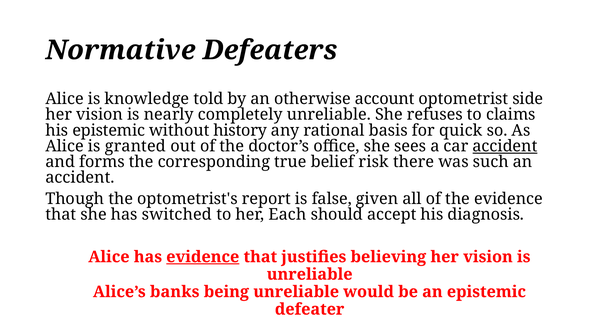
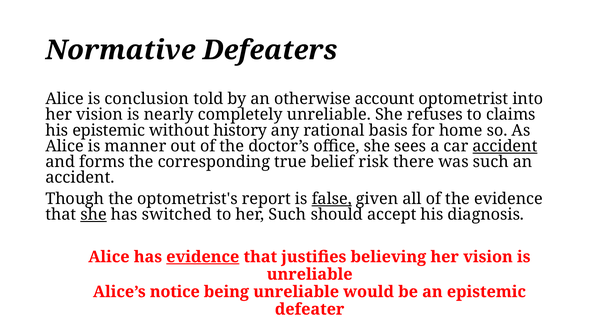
knowledge: knowledge -> conclusion
side: side -> into
quick: quick -> home
granted: granted -> manner
false underline: none -> present
she at (94, 214) underline: none -> present
her Each: Each -> Such
banks: banks -> notice
